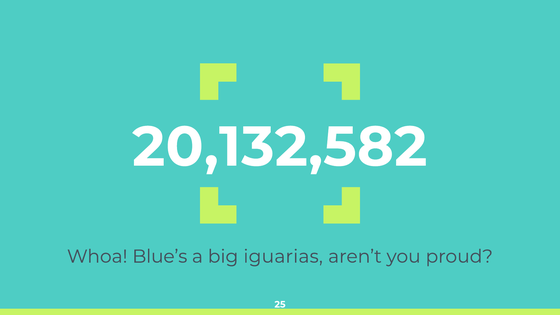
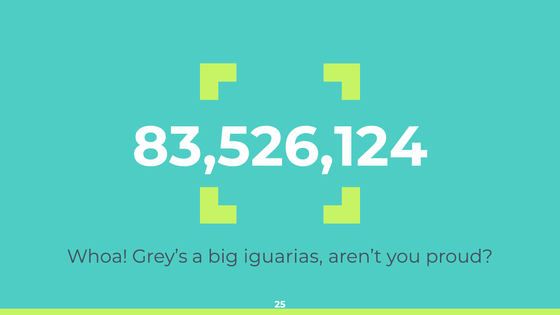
20,132,582: 20,132,582 -> 83,526,124
Blue’s: Blue’s -> Grey’s
